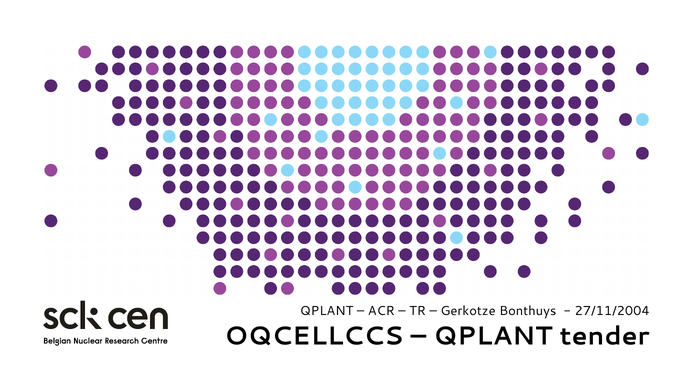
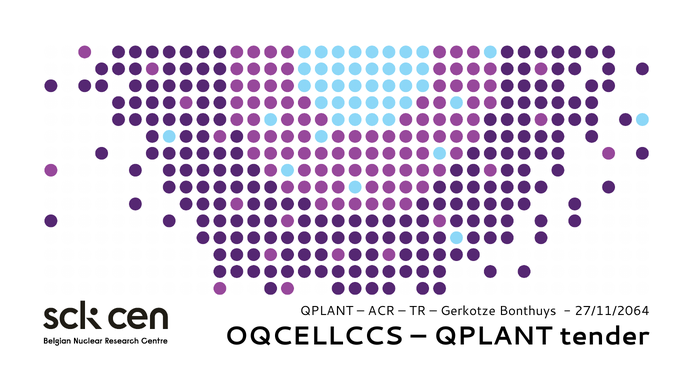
27/11/2004: 27/11/2004 -> 27/11/2064
